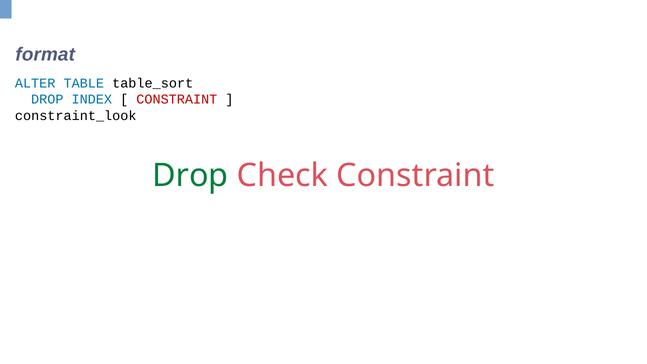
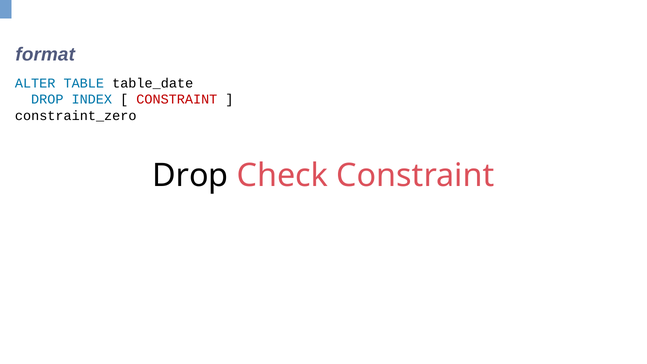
table_sort: table_sort -> table_date
constraint_look: constraint_look -> constraint_zero
Drop at (190, 175) colour: green -> black
